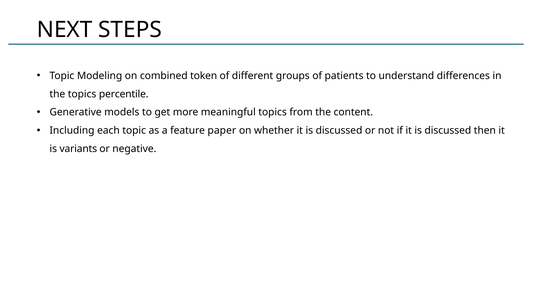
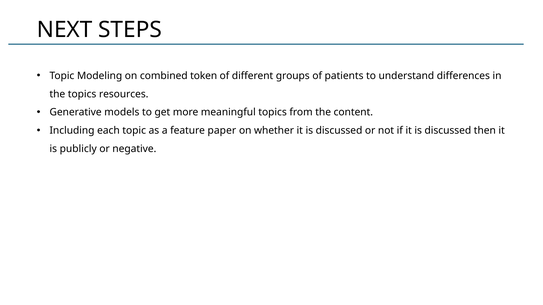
percentile: percentile -> resources
variants: variants -> publicly
